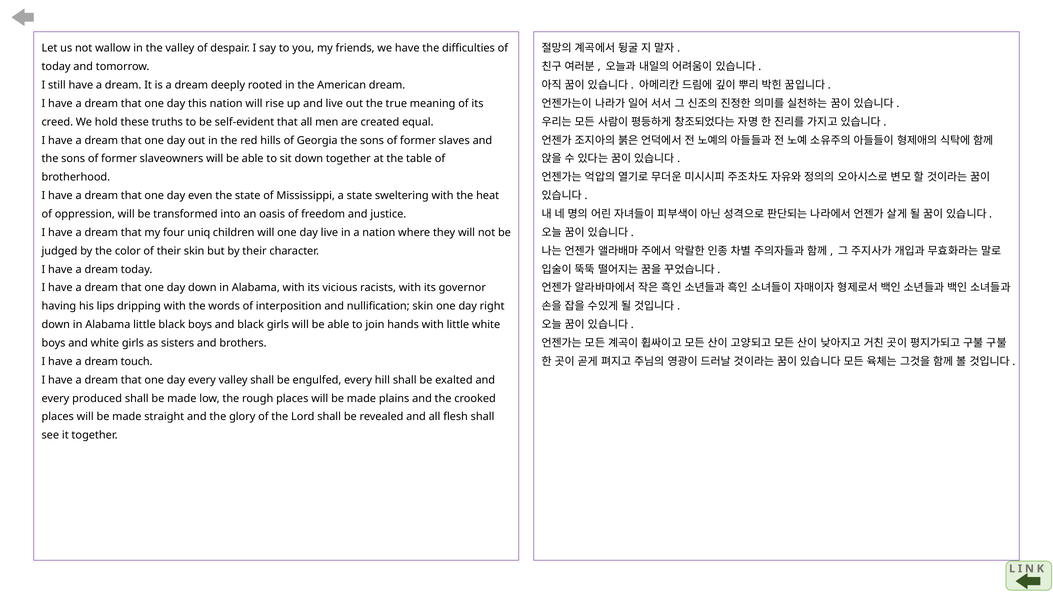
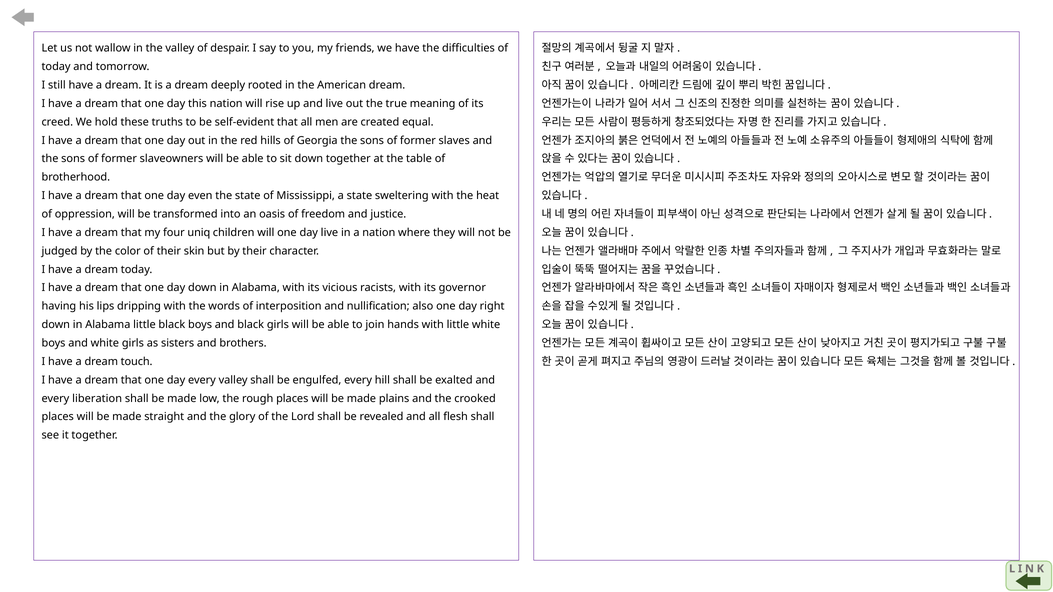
nullification skin: skin -> also
produced: produced -> liberation
